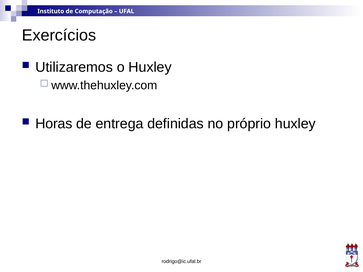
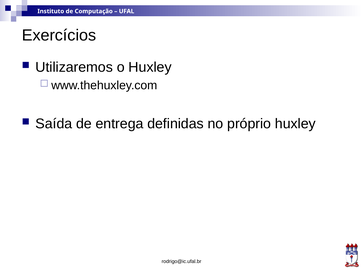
Horas: Horas -> Saída
